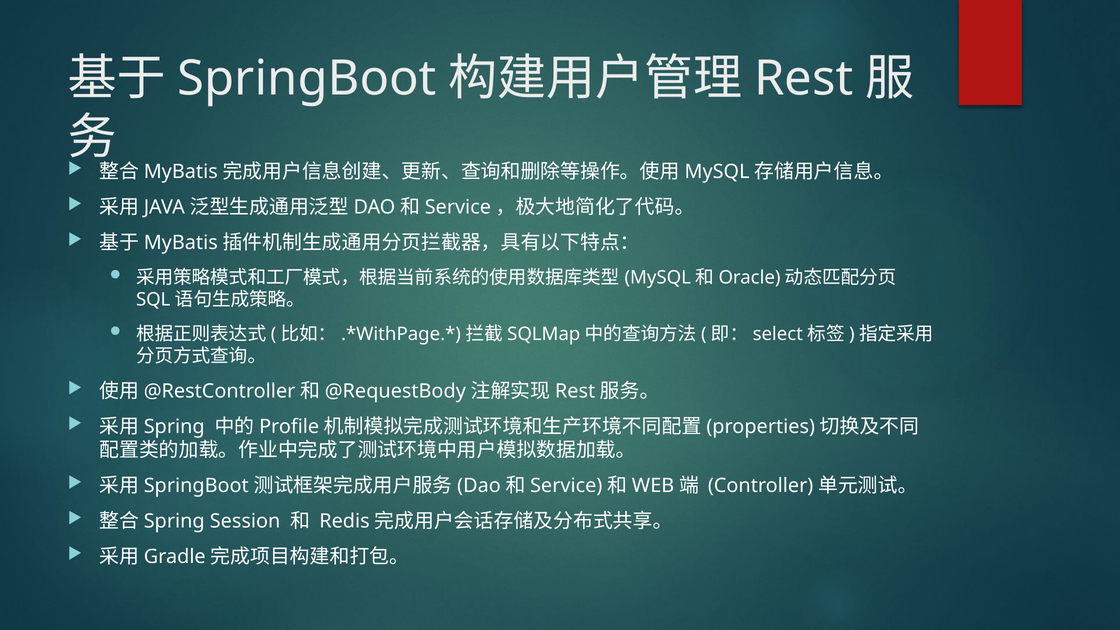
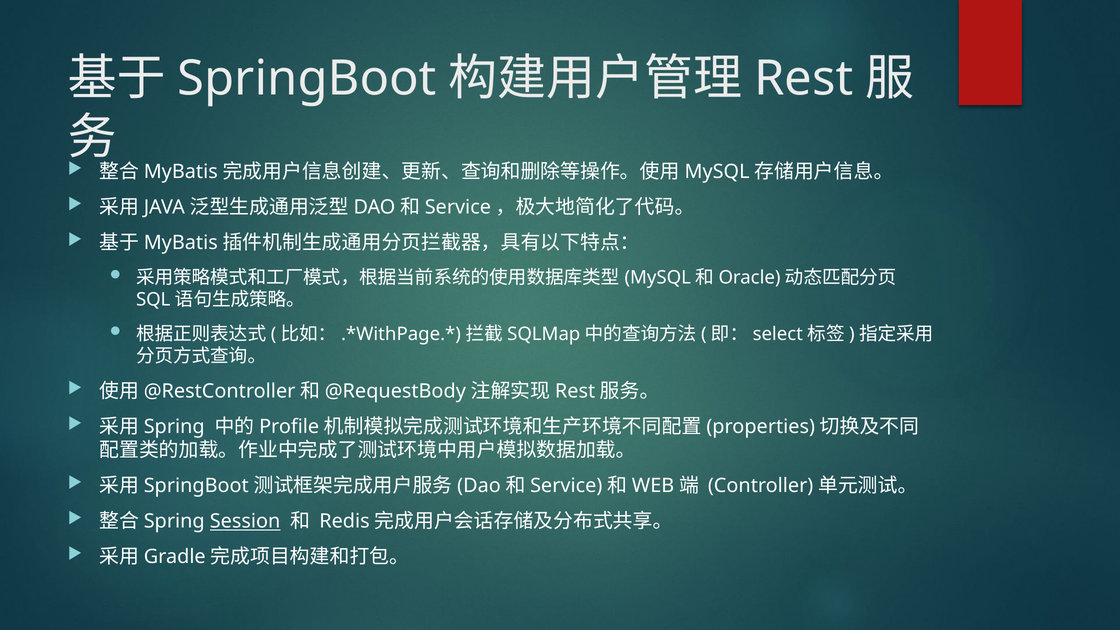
Session underline: none -> present
